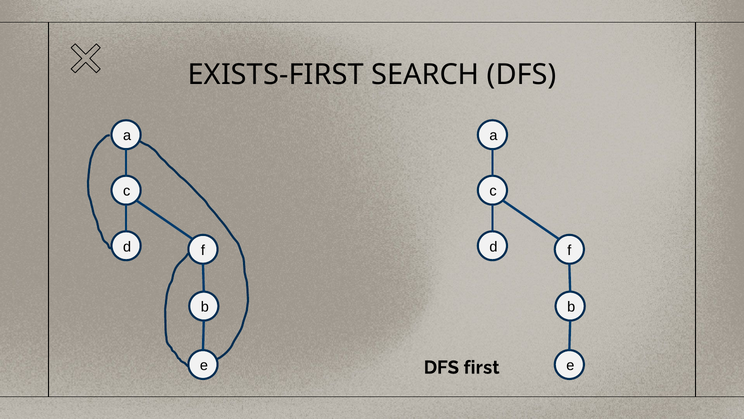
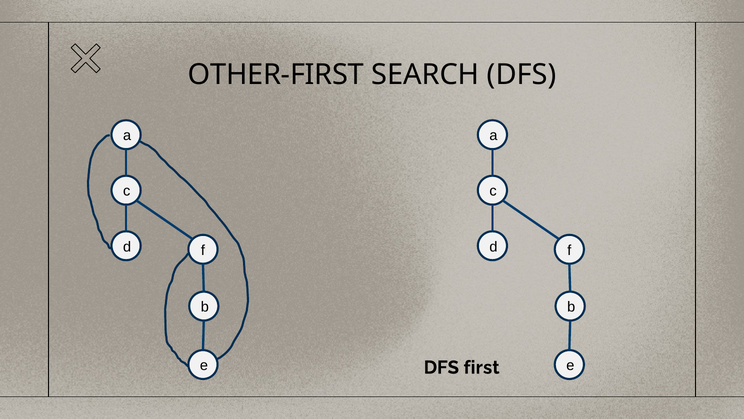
EXISTS-FIRST: EXISTS-FIRST -> OTHER-FIRST
